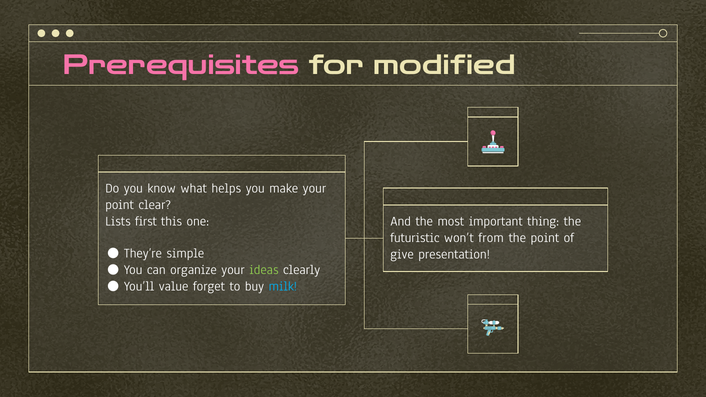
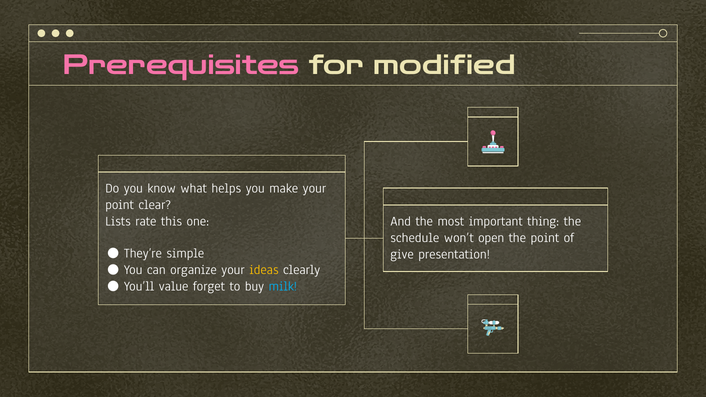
first: first -> rate
futuristic: futuristic -> schedule
from: from -> open
ideas colour: light green -> yellow
